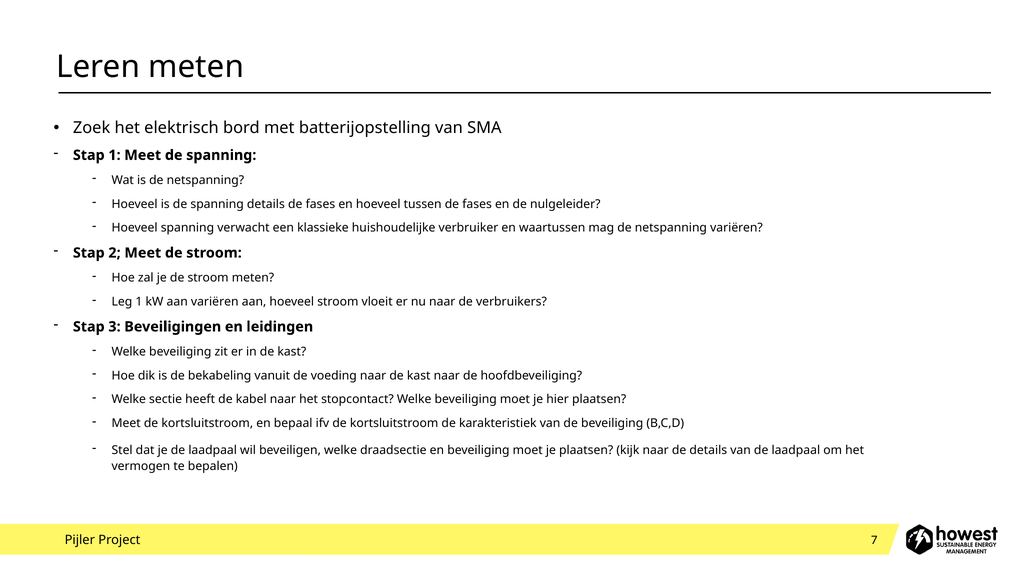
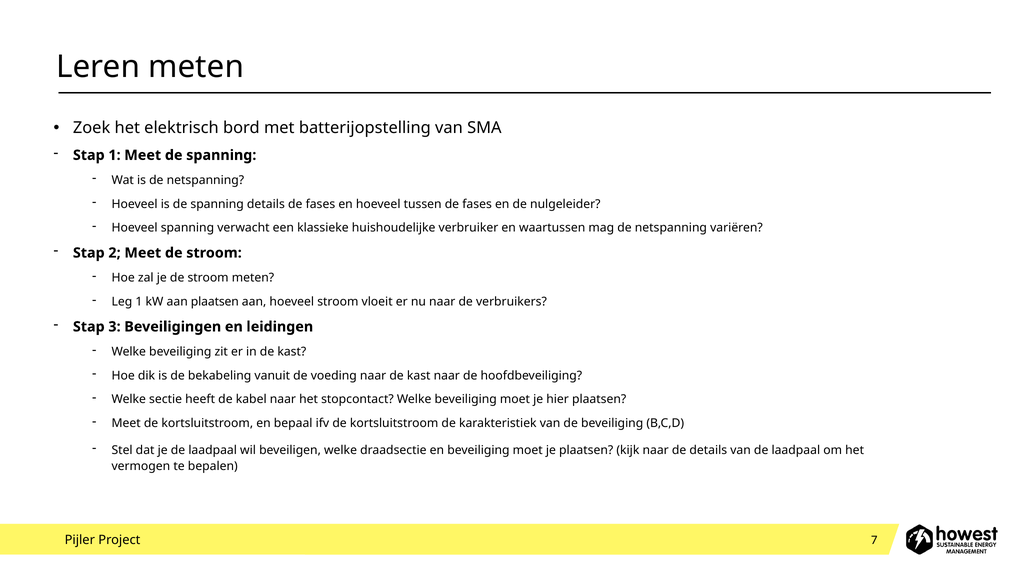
aan variëren: variëren -> plaatsen
